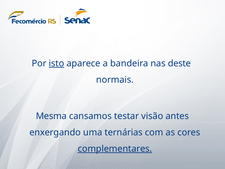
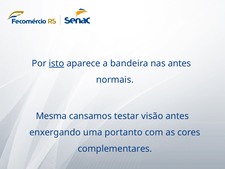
nas deste: deste -> antes
ternárias: ternárias -> portanto
complementares underline: present -> none
